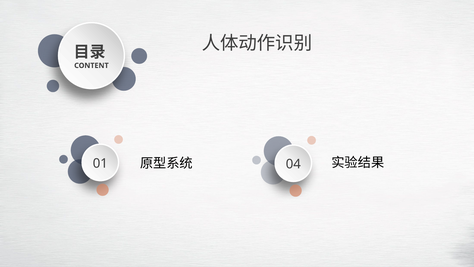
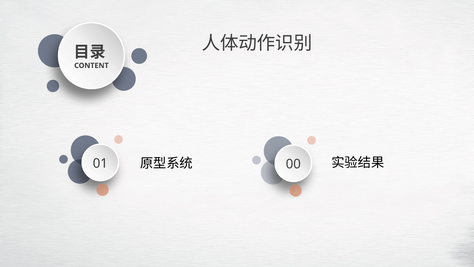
04: 04 -> 00
